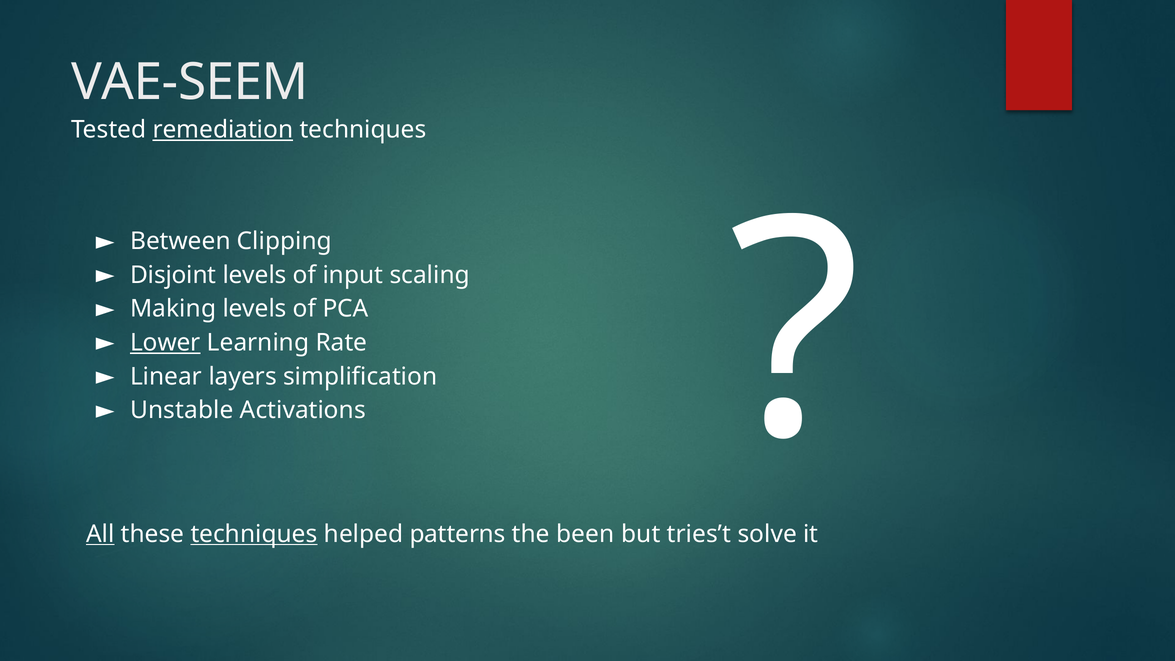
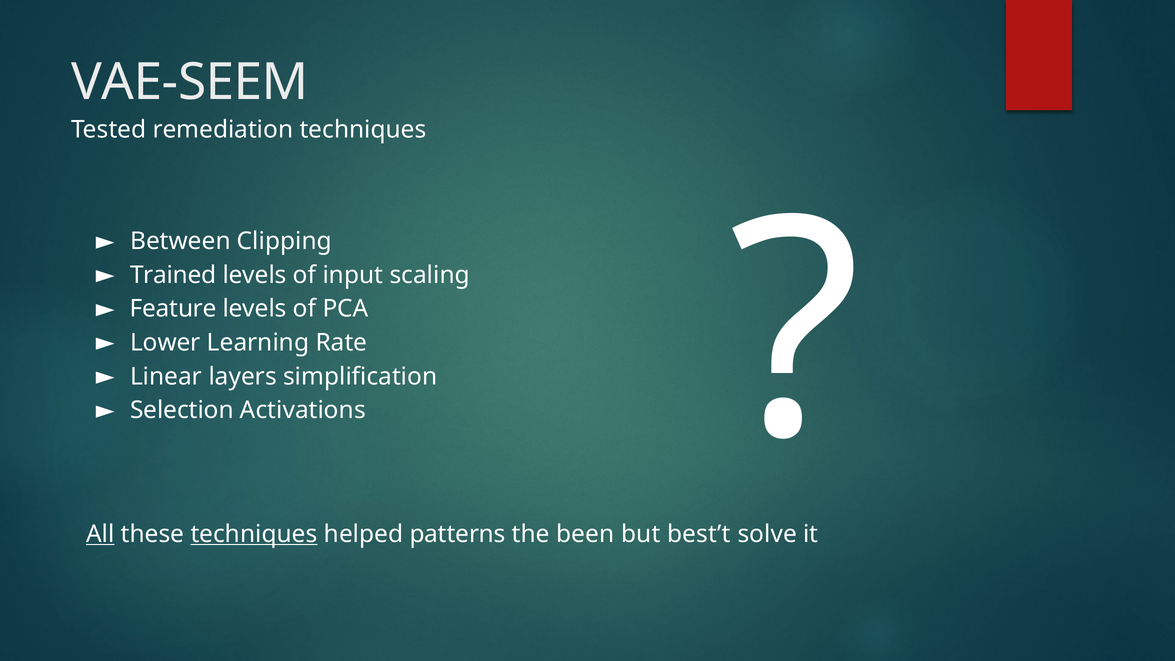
remediation underline: present -> none
Disjoint: Disjoint -> Trained
Making: Making -> Feature
Lower underline: present -> none
Unstable: Unstable -> Selection
tries’t: tries’t -> best’t
